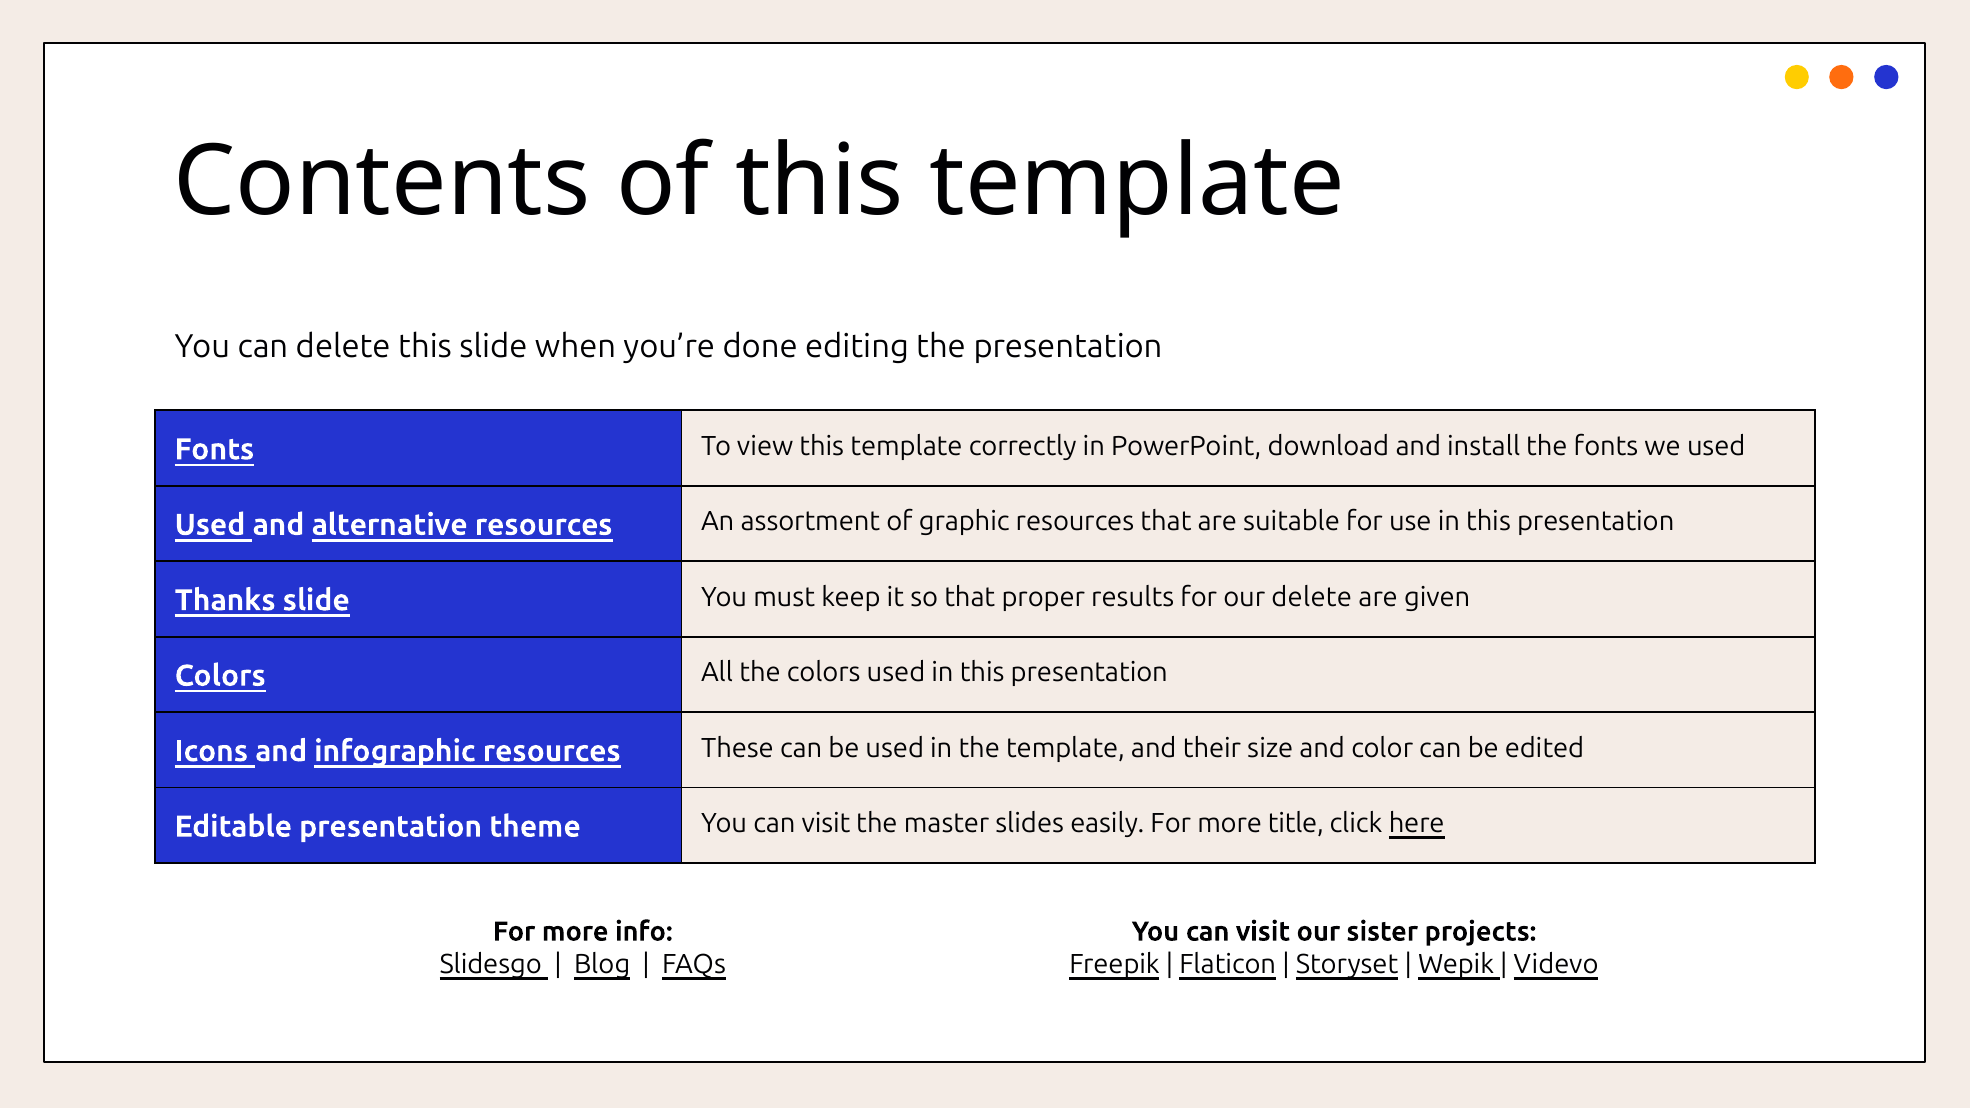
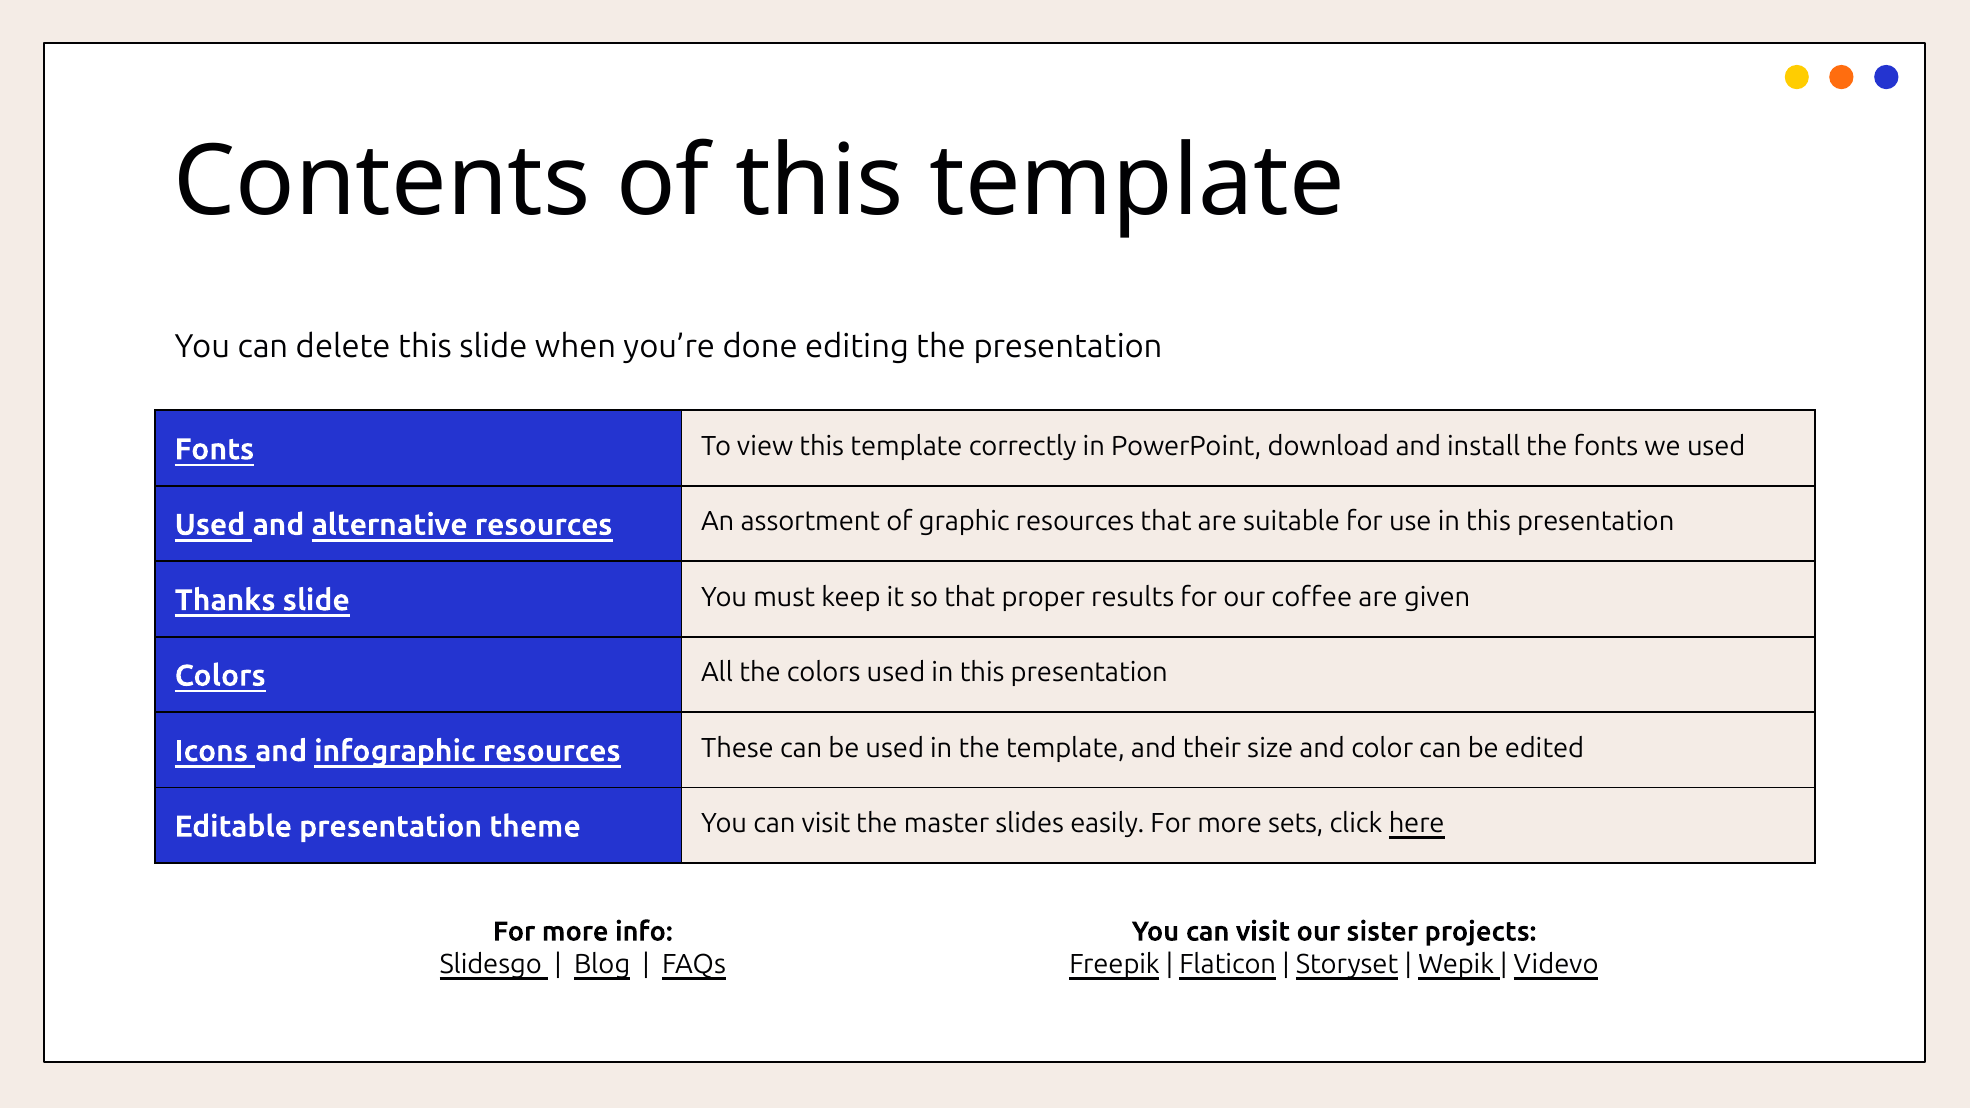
our delete: delete -> coffee
title: title -> sets
